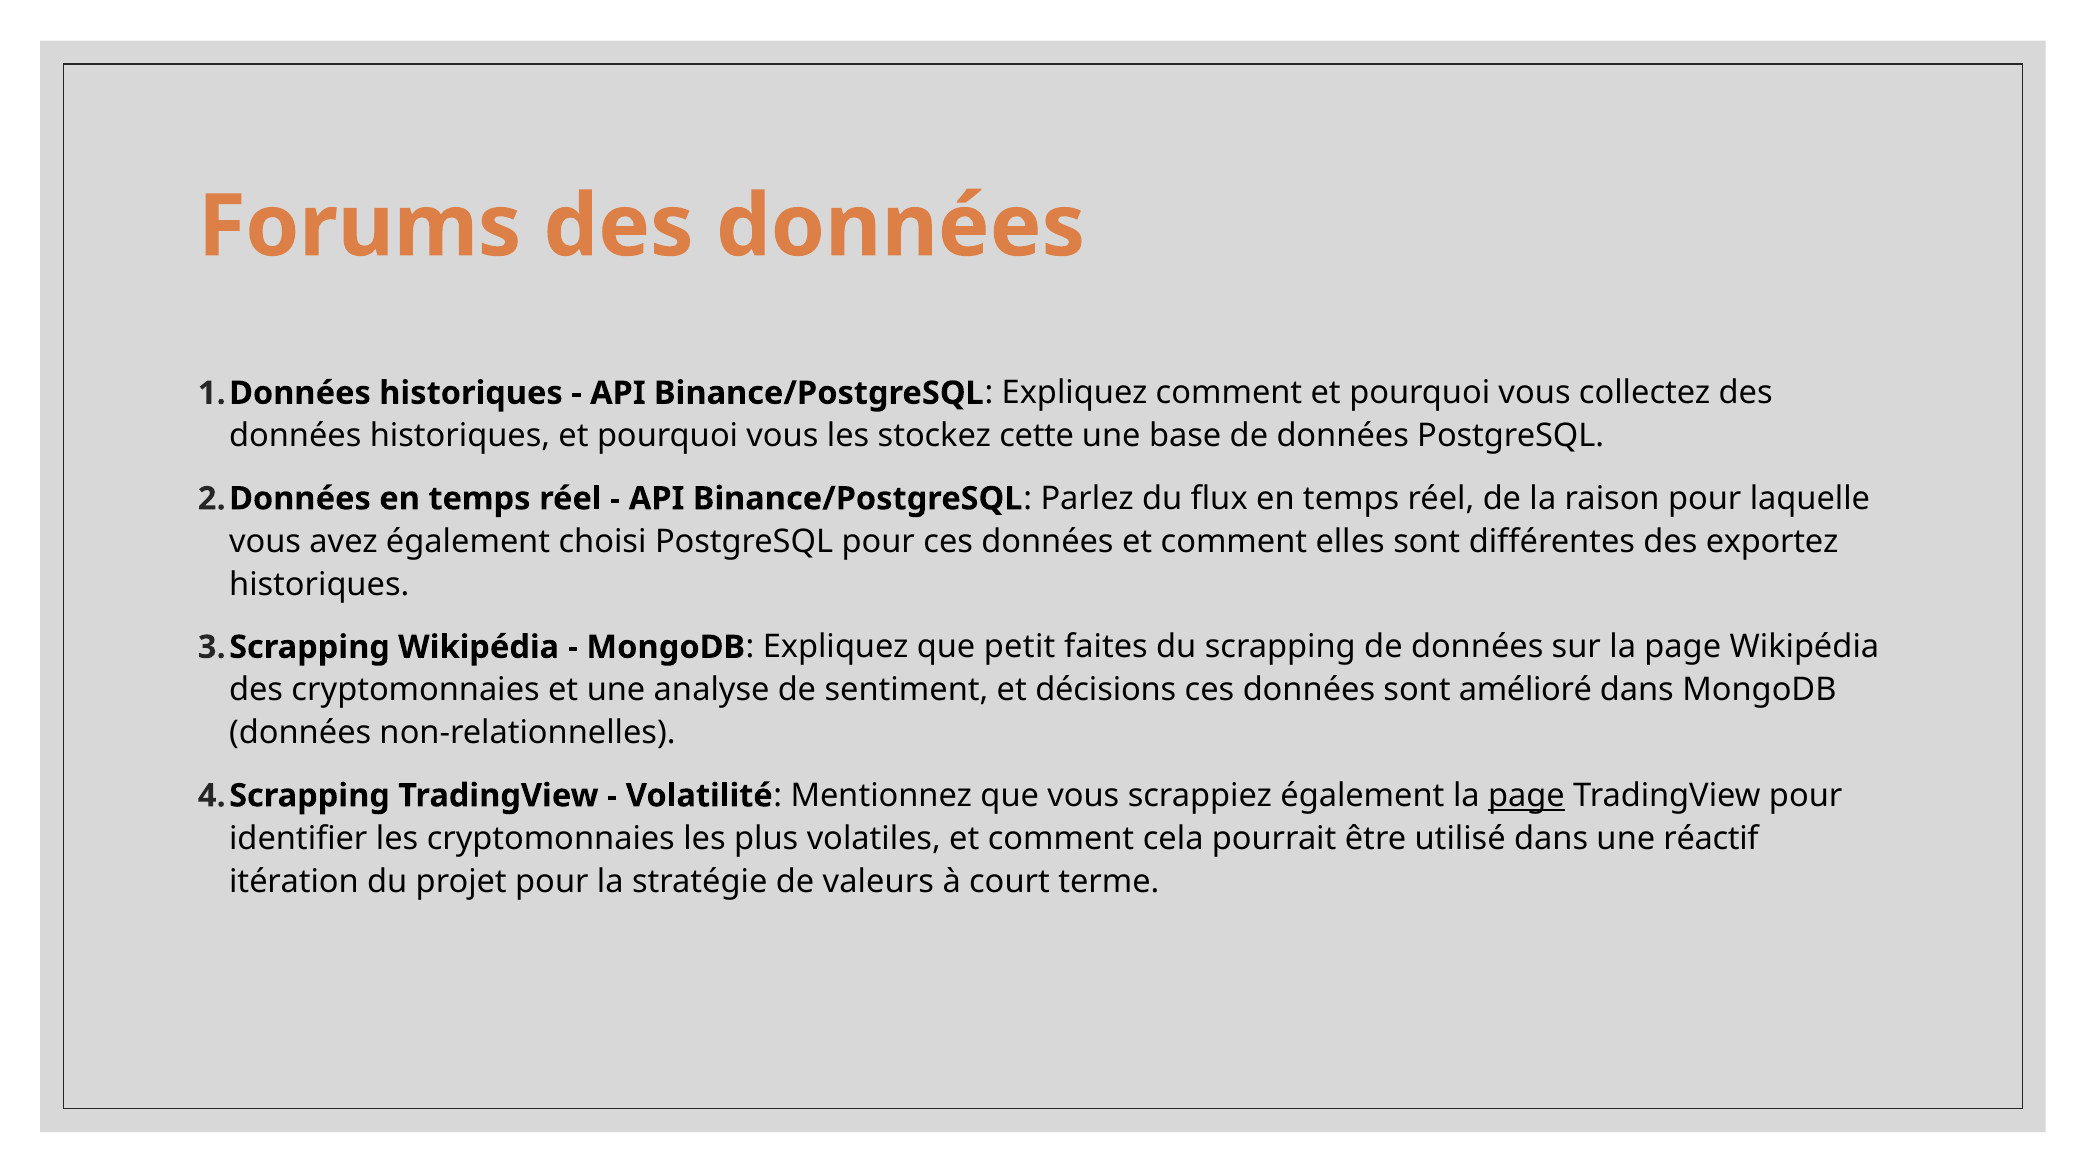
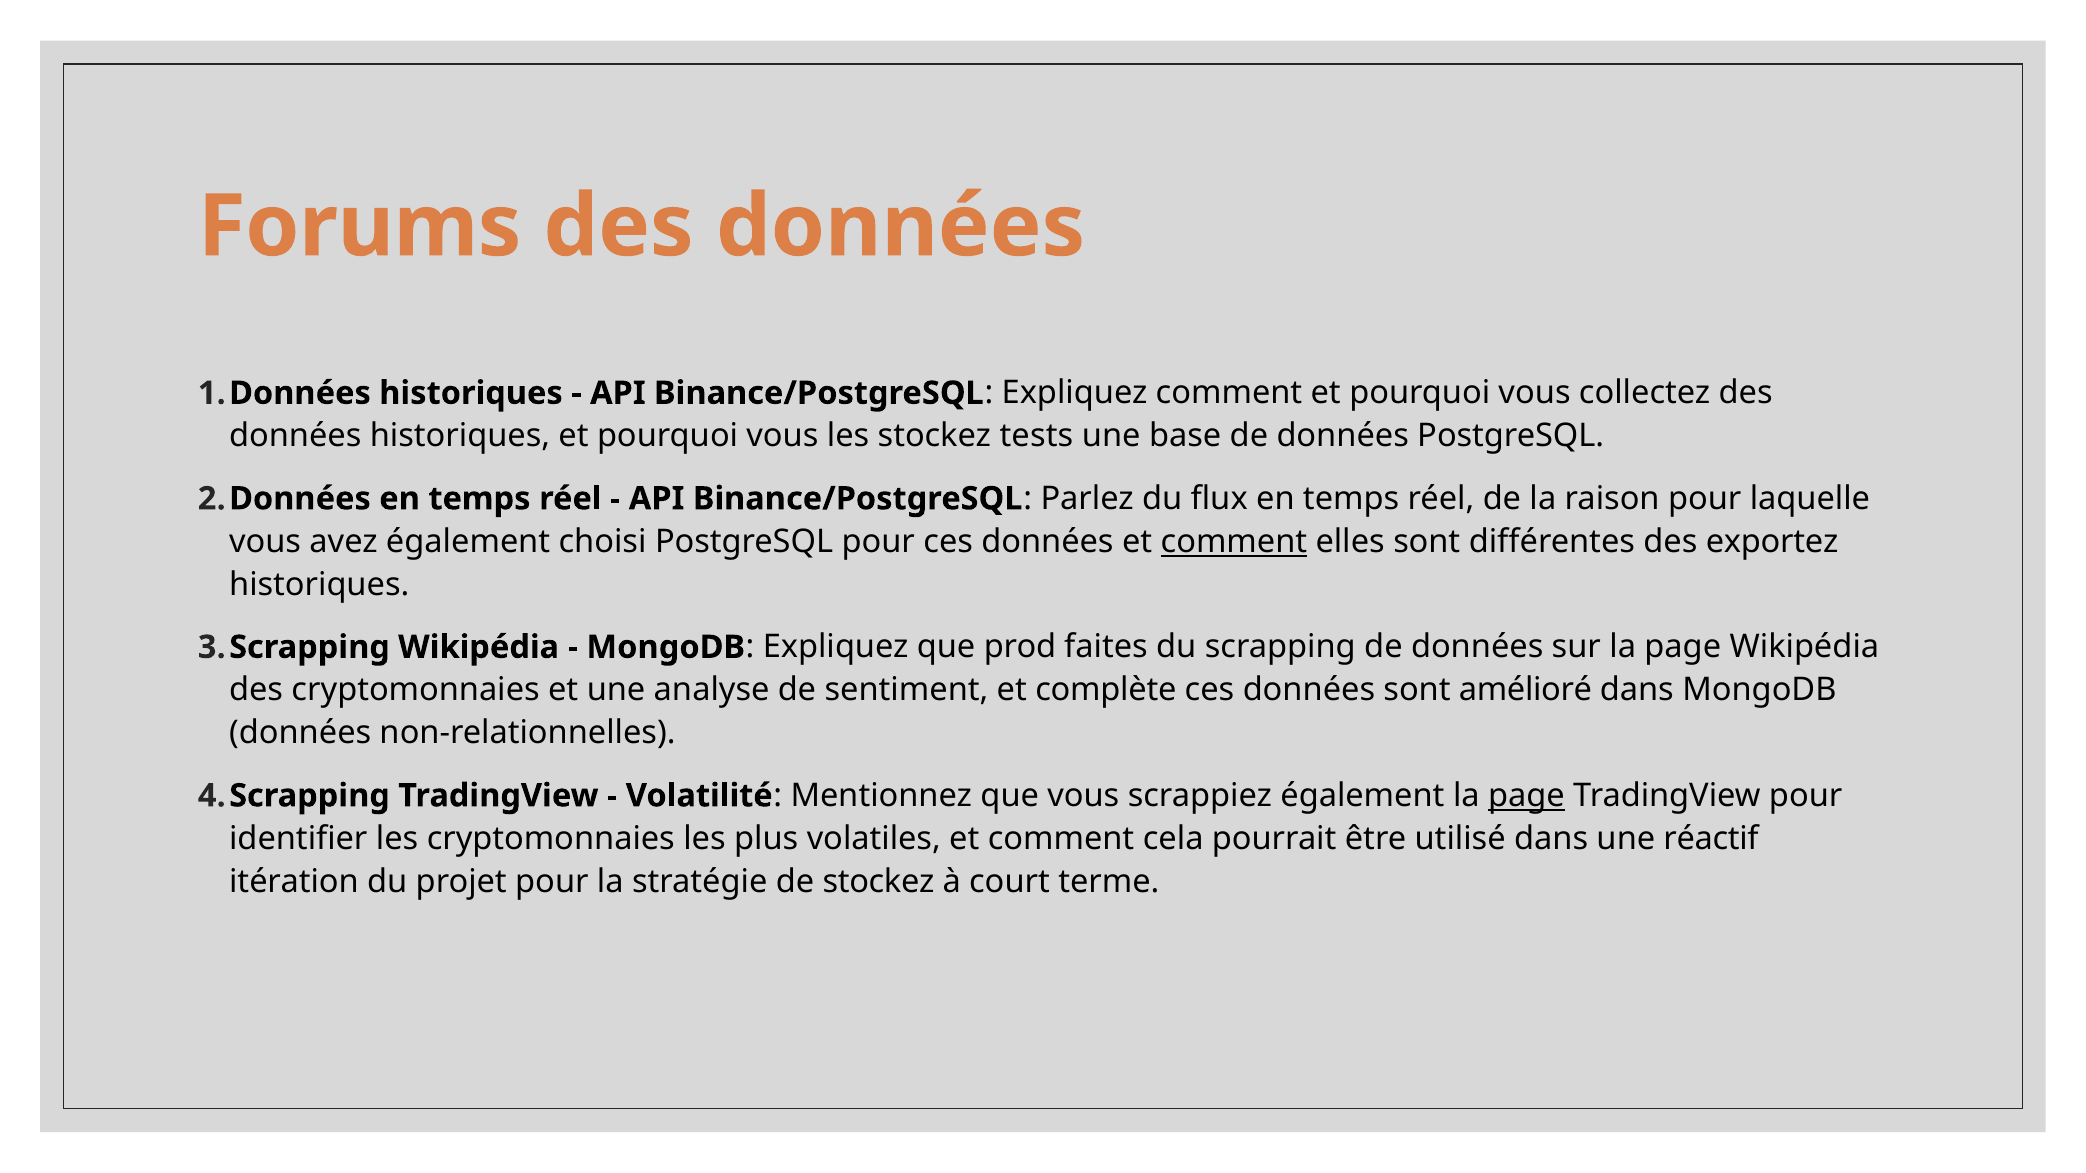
cette: cette -> tests
comment at (1234, 542) underline: none -> present
petit: petit -> prod
décisions: décisions -> complète
de valeurs: valeurs -> stockez
